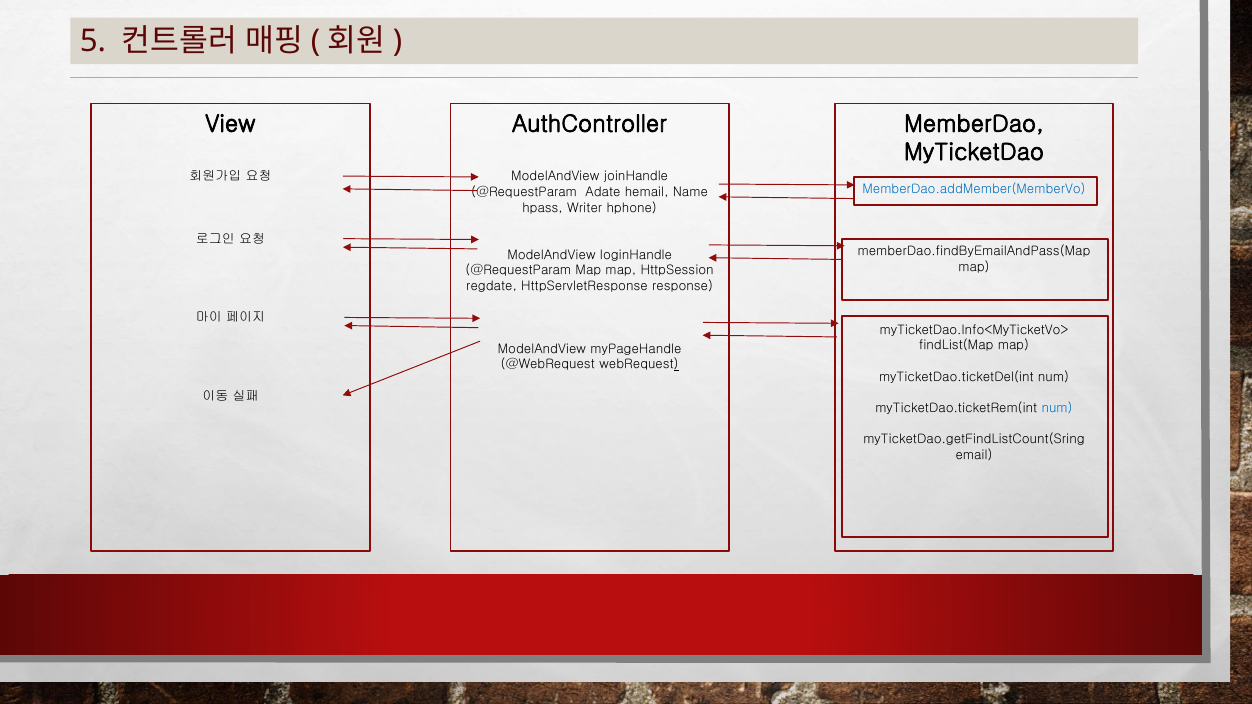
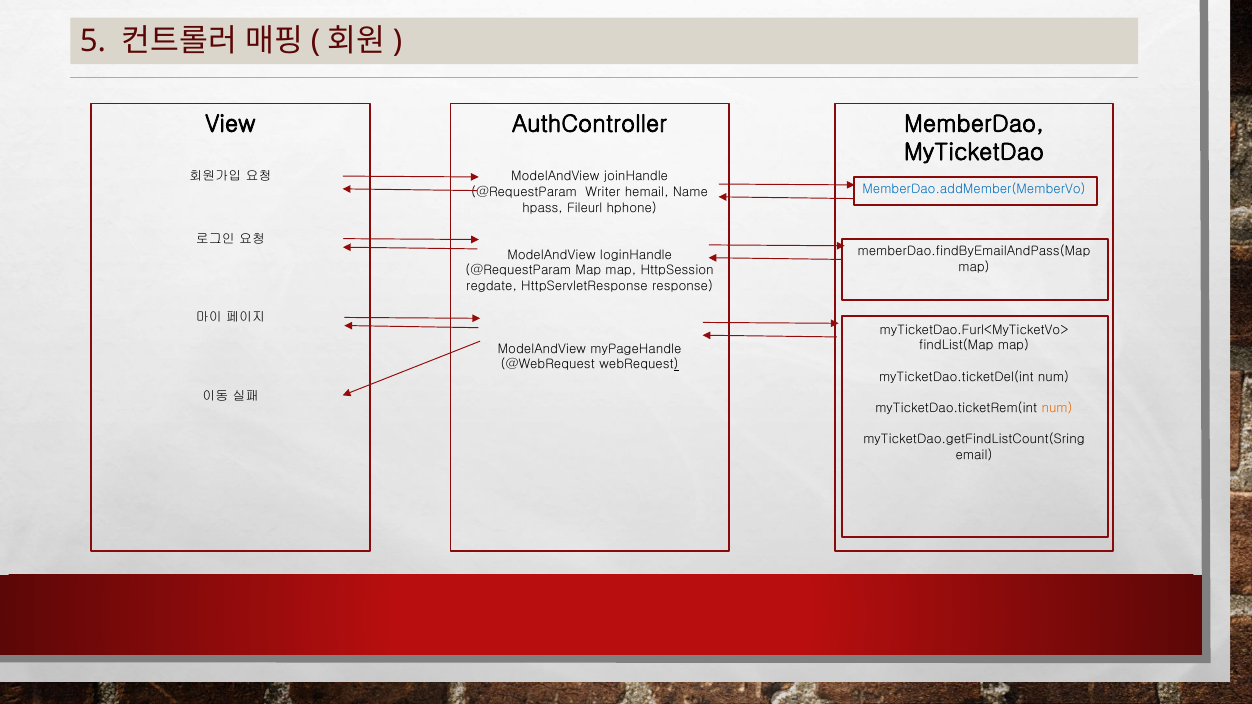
Adate: Adate -> Writer
Writer: Writer -> Fileurl
myTicketDao.Info<MyTicketVo>: myTicketDao.Info<MyTicketVo> -> myTicketDao.Furl<MyTicketVo>
num at (1057, 408) colour: blue -> orange
